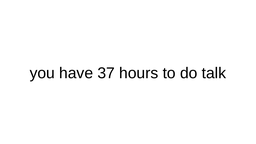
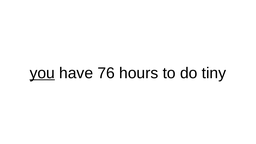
you underline: none -> present
37: 37 -> 76
talk: talk -> tiny
